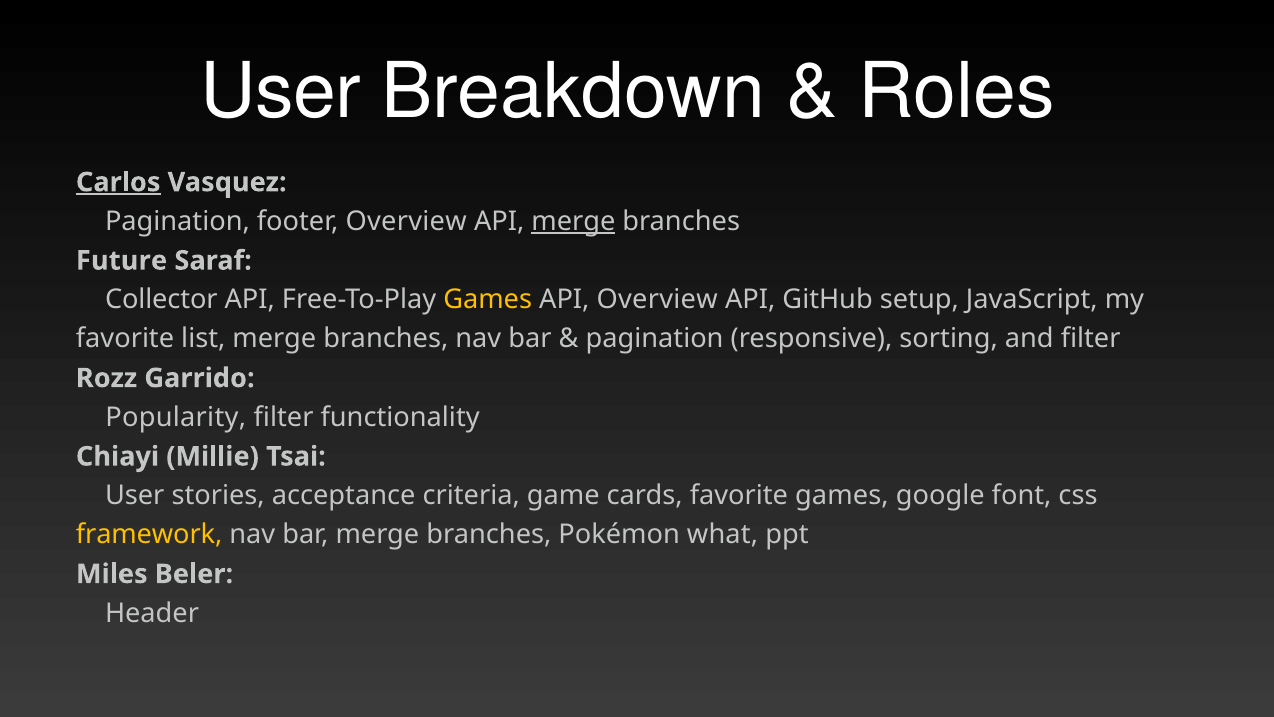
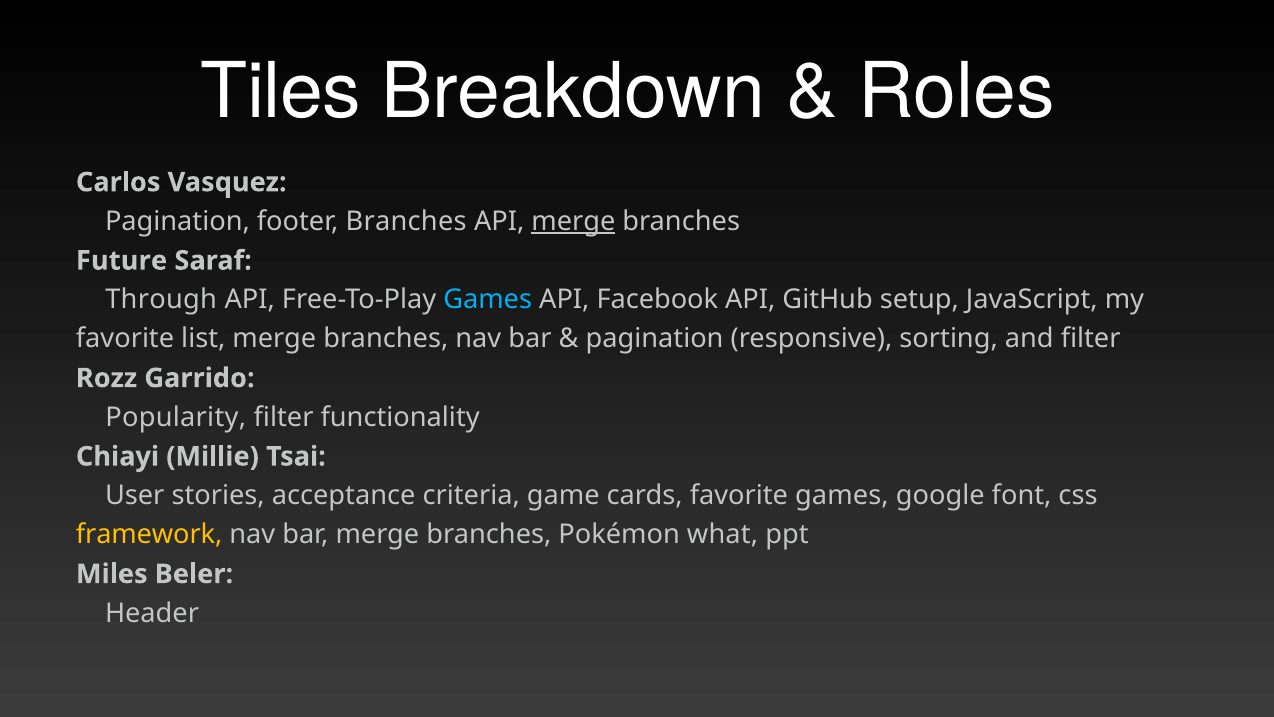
User at (281, 92): User -> Tiles
Carlos underline: present -> none
footer Overview: Overview -> Branches
Collector: Collector -> Through
Games at (488, 300) colour: yellow -> light blue
API Overview: Overview -> Facebook
